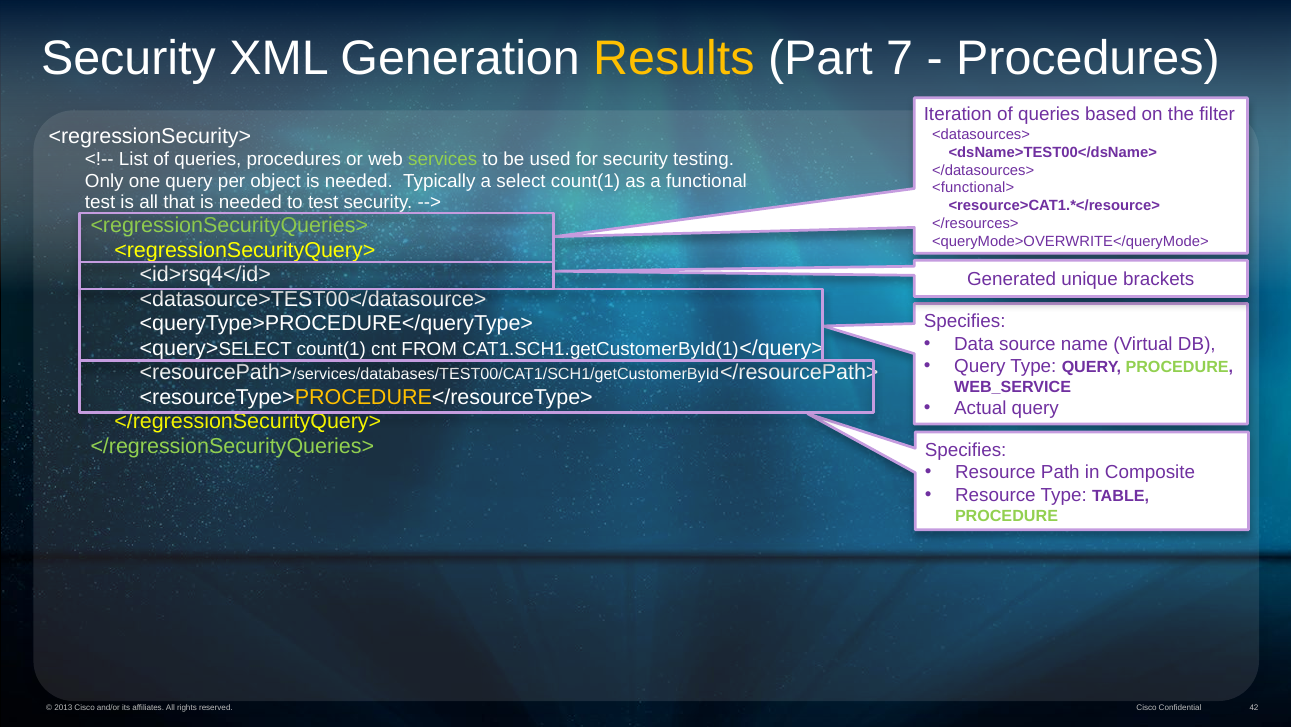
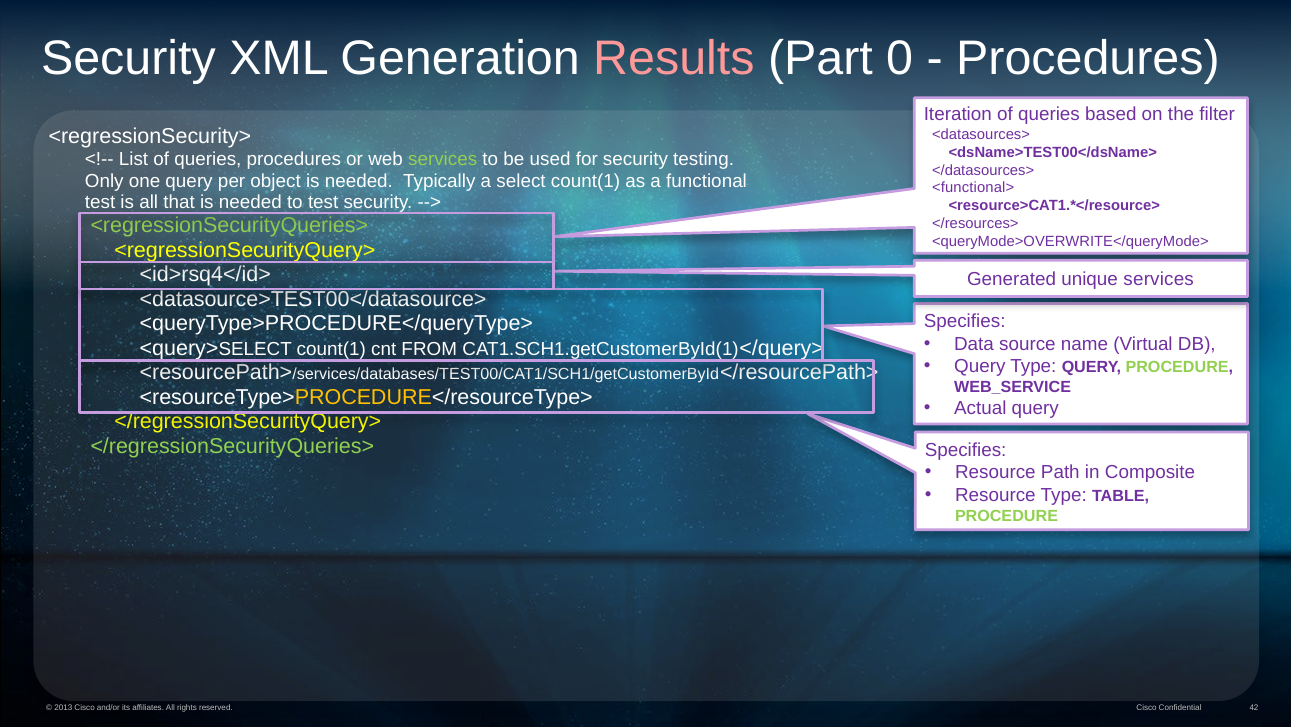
Results colour: yellow -> pink
7: 7 -> 0
unique brackets: brackets -> services
